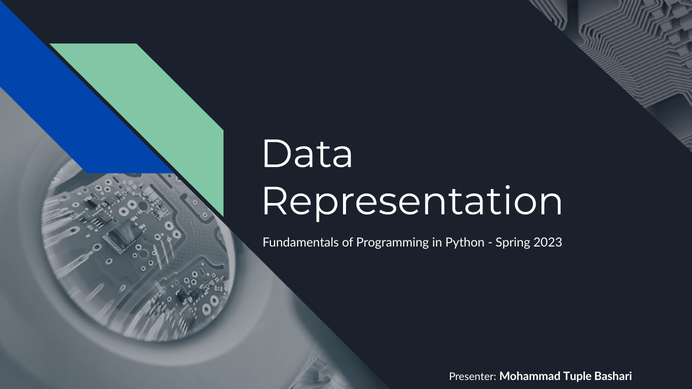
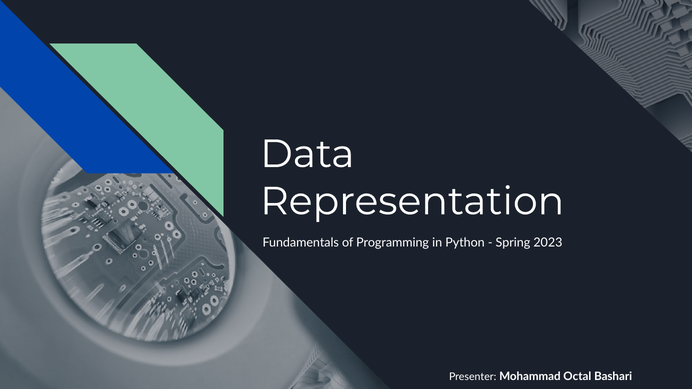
Tuple: Tuple -> Octal
